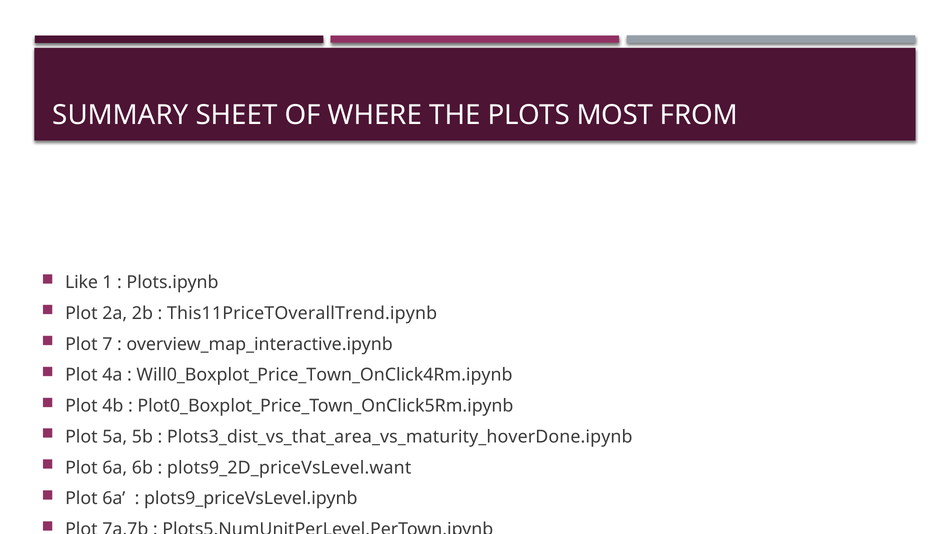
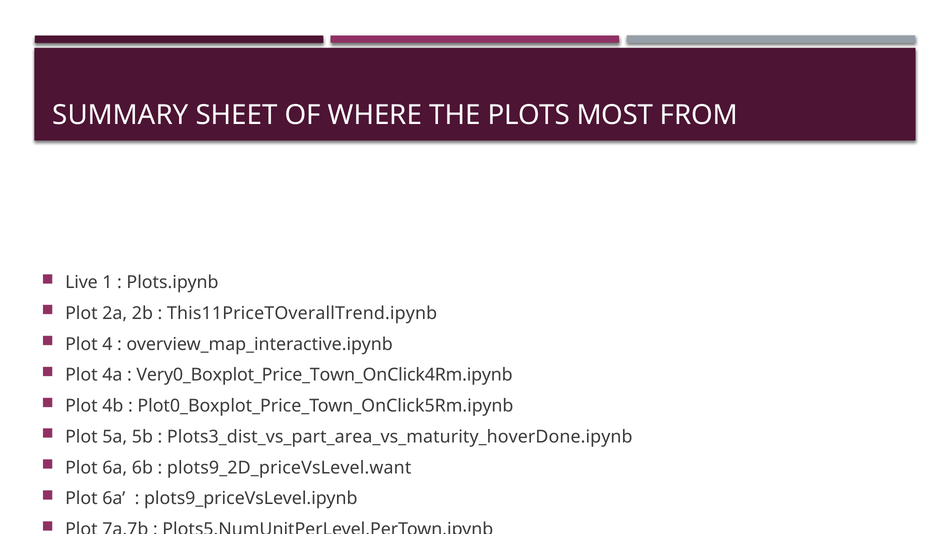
Like: Like -> Live
7: 7 -> 4
Will0_Boxplot_Price_Town_OnClick4Rm.ipynb: Will0_Boxplot_Price_Town_OnClick4Rm.ipynb -> Very0_Boxplot_Price_Town_OnClick4Rm.ipynb
Plots3_dist_vs_that_area_vs_maturity_hoverDone.ipynb: Plots3_dist_vs_that_area_vs_maturity_hoverDone.ipynb -> Plots3_dist_vs_part_area_vs_maturity_hoverDone.ipynb
